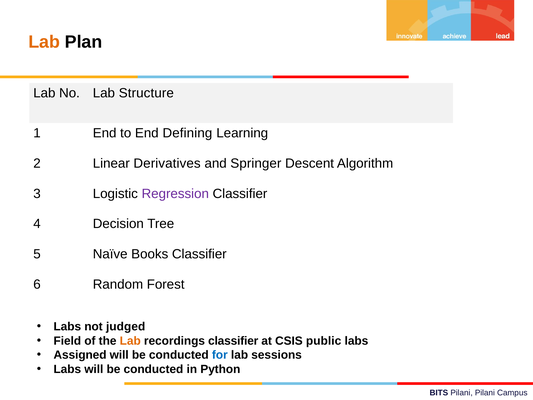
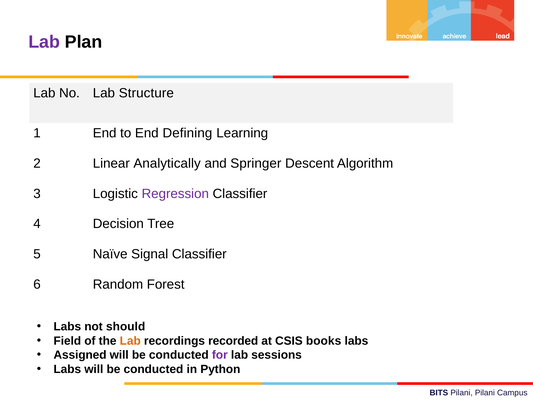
Lab at (44, 42) colour: orange -> purple
Derivatives: Derivatives -> Analytically
Books: Books -> Signal
judged: judged -> should
recordings classifier: classifier -> recorded
public: public -> books
for colour: blue -> purple
